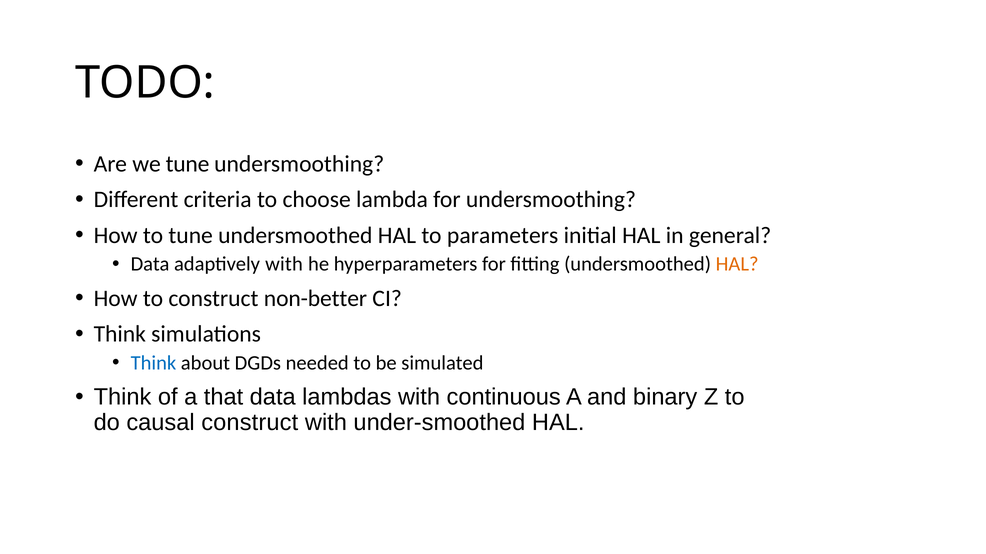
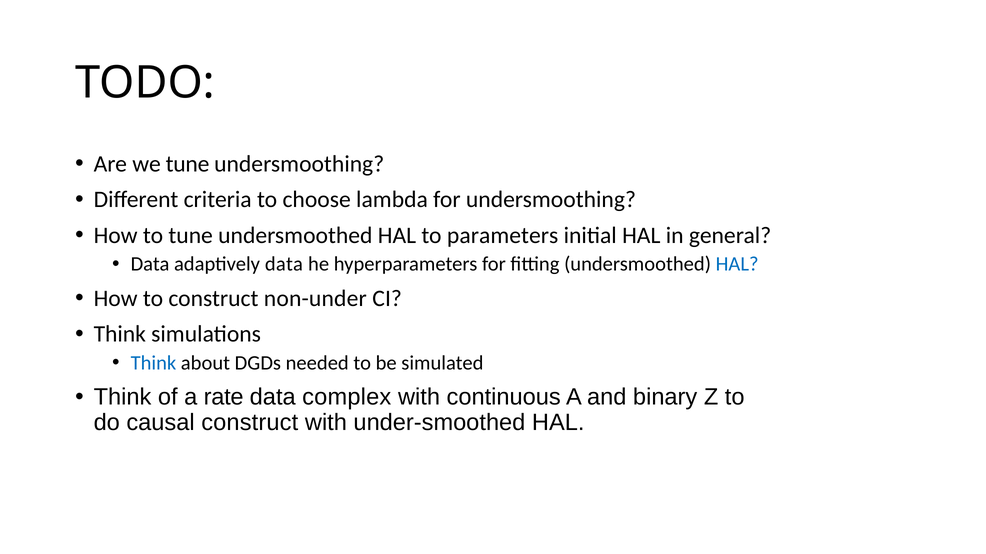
adaptively with: with -> data
HAL at (737, 264) colour: orange -> blue
non-better: non-better -> non-under
that: that -> rate
lambdas: lambdas -> complex
